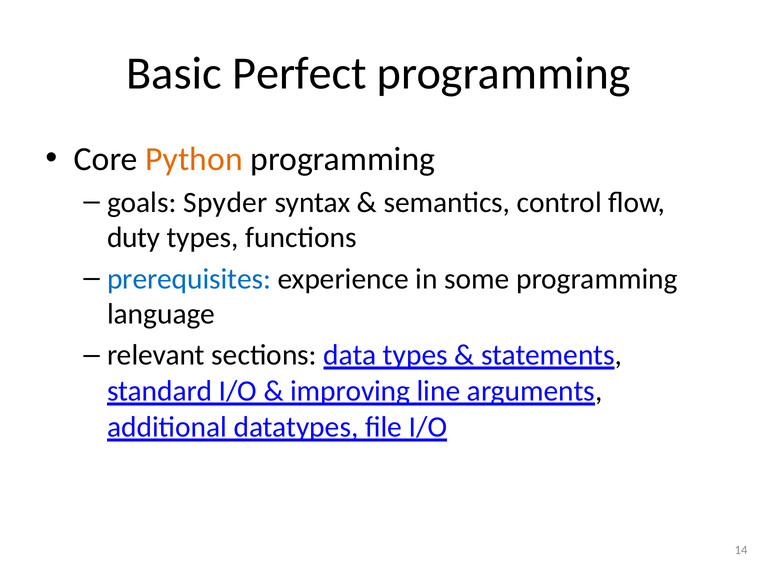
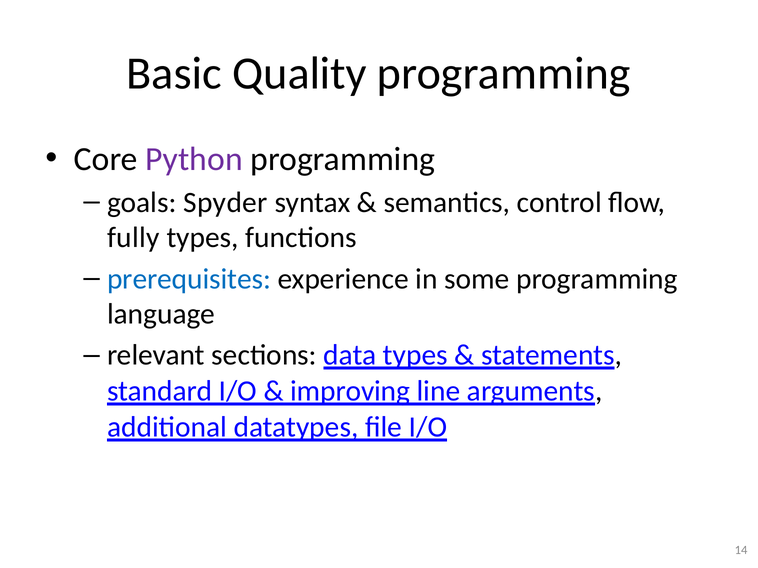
Perfect: Perfect -> Quality
Python colour: orange -> purple
duty: duty -> fully
